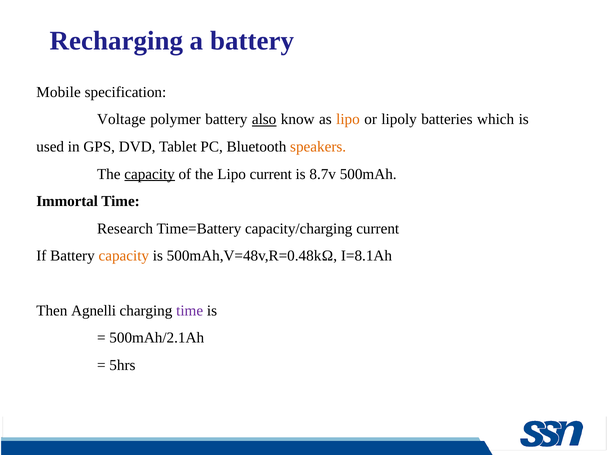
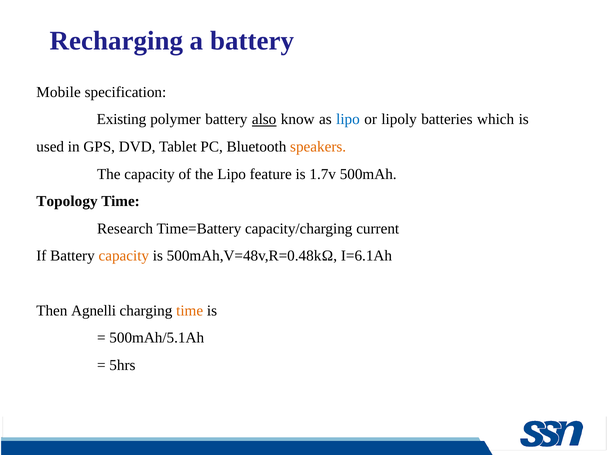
Voltage: Voltage -> Existing
lipo at (348, 120) colour: orange -> blue
capacity at (150, 174) underline: present -> none
Lipo current: current -> feature
8.7v: 8.7v -> 1.7v
Immortal: Immortal -> Topology
I=8.1Ah: I=8.1Ah -> I=6.1Ah
time at (190, 311) colour: purple -> orange
500mAh/2.1Ah: 500mAh/2.1Ah -> 500mAh/5.1Ah
